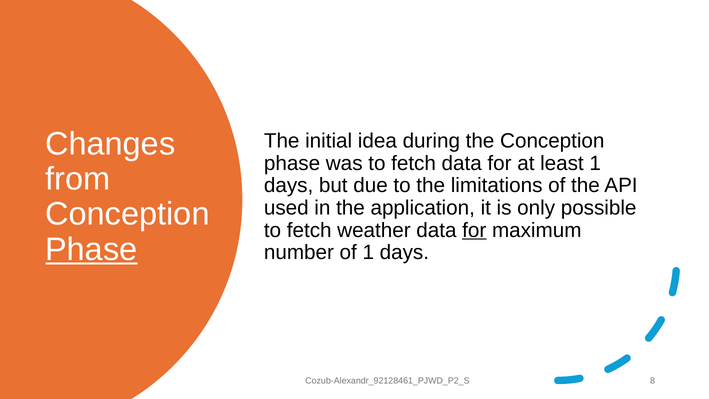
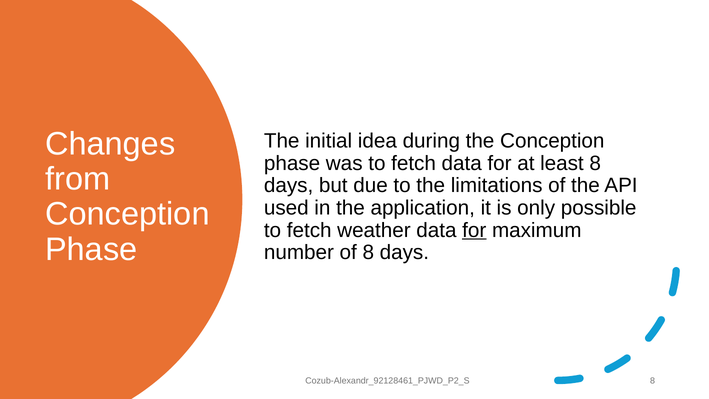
least 1: 1 -> 8
Phase at (91, 249) underline: present -> none
of 1: 1 -> 8
